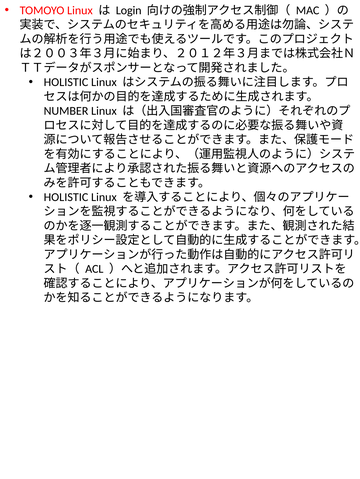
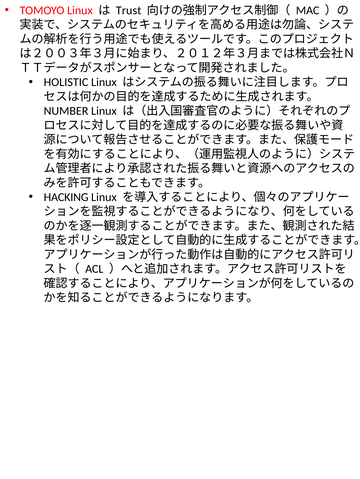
Login: Login -> Trust
HOLISTIC at (66, 198): HOLISTIC -> HACKING
